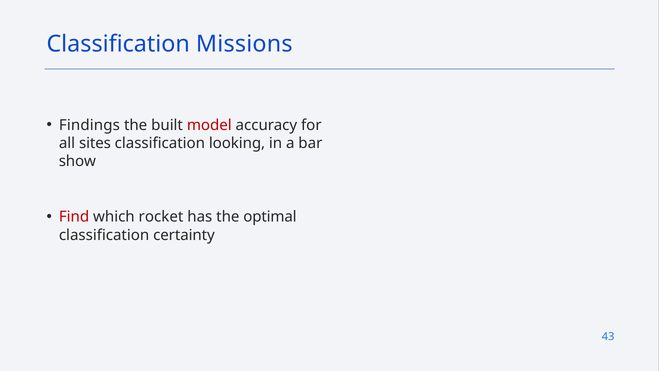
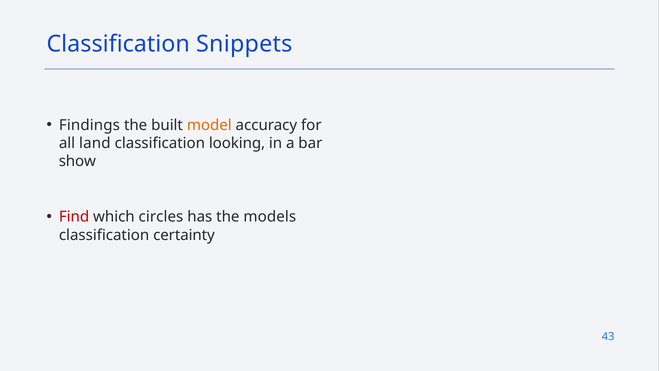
Missions: Missions -> Snippets
model colour: red -> orange
sites: sites -> land
rocket: rocket -> circles
optimal: optimal -> models
